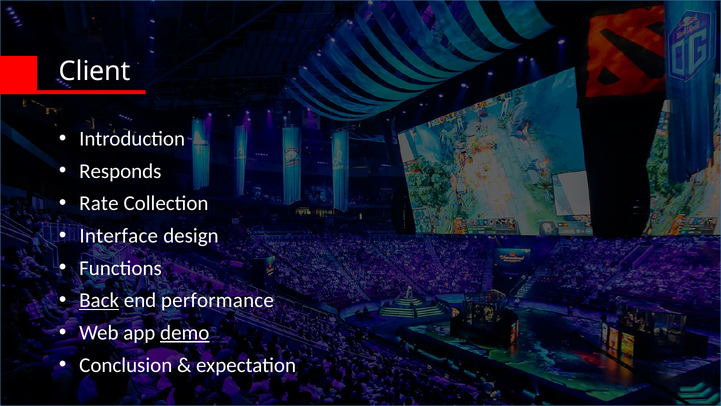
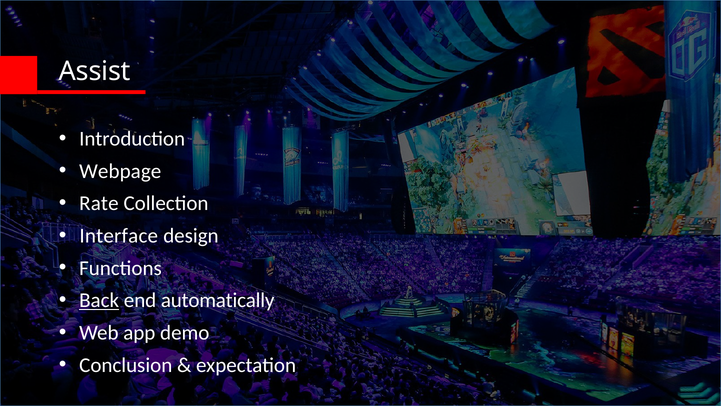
Client: Client -> Assist
Responds: Responds -> Webpage
performance: performance -> automatically
demo underline: present -> none
